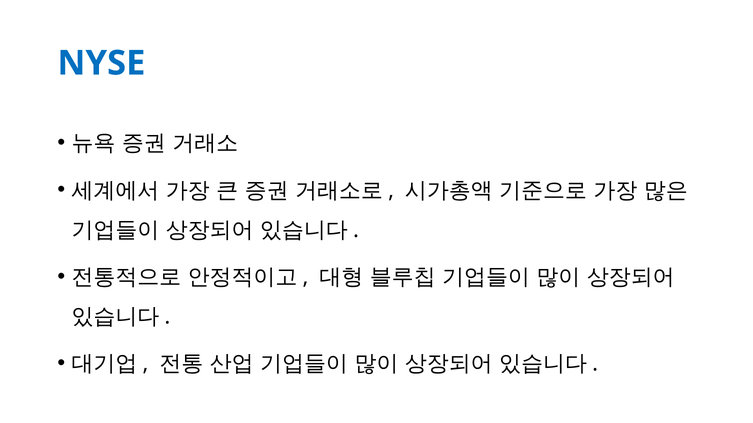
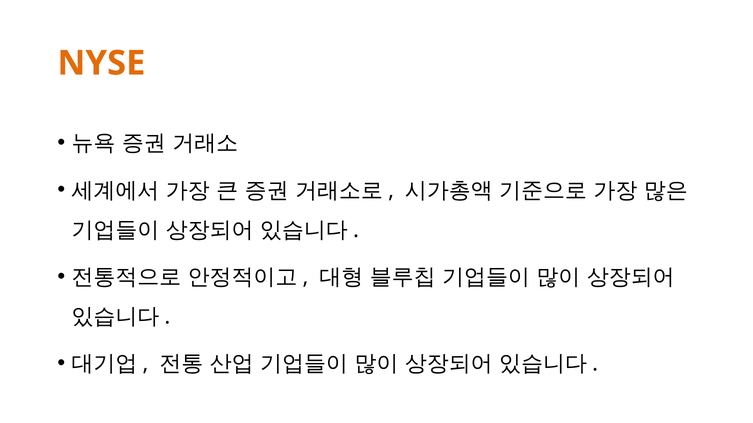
NYSE colour: blue -> orange
